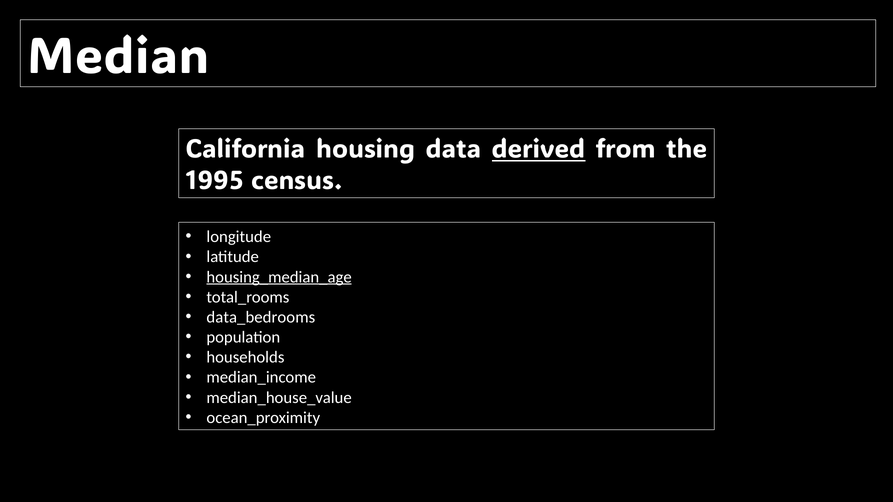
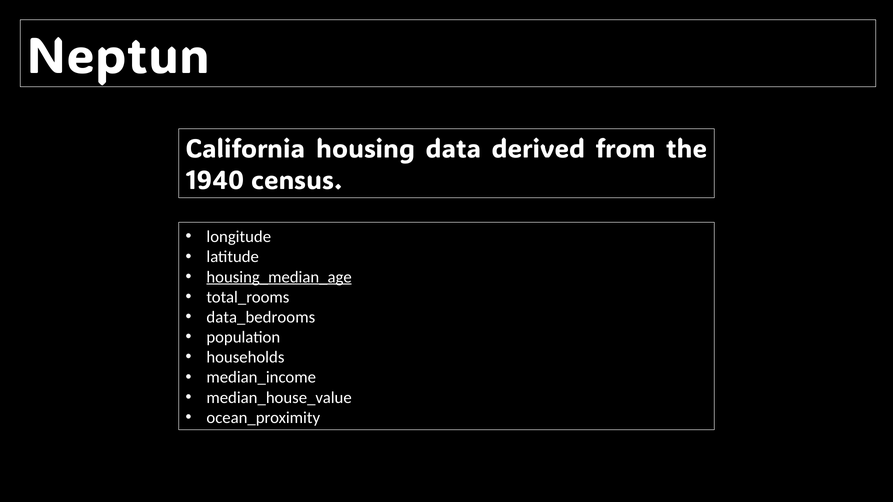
Median: Median -> Neptun
derived underline: present -> none
1995: 1995 -> 1940
